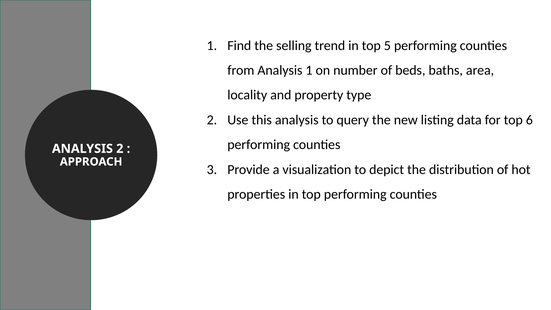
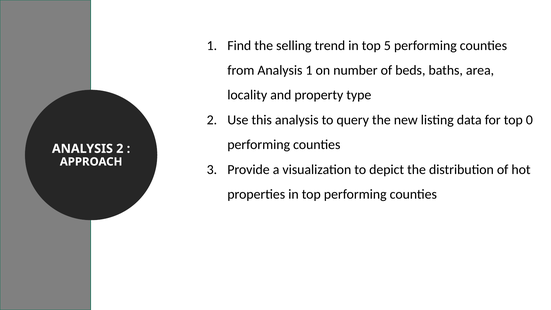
6: 6 -> 0
